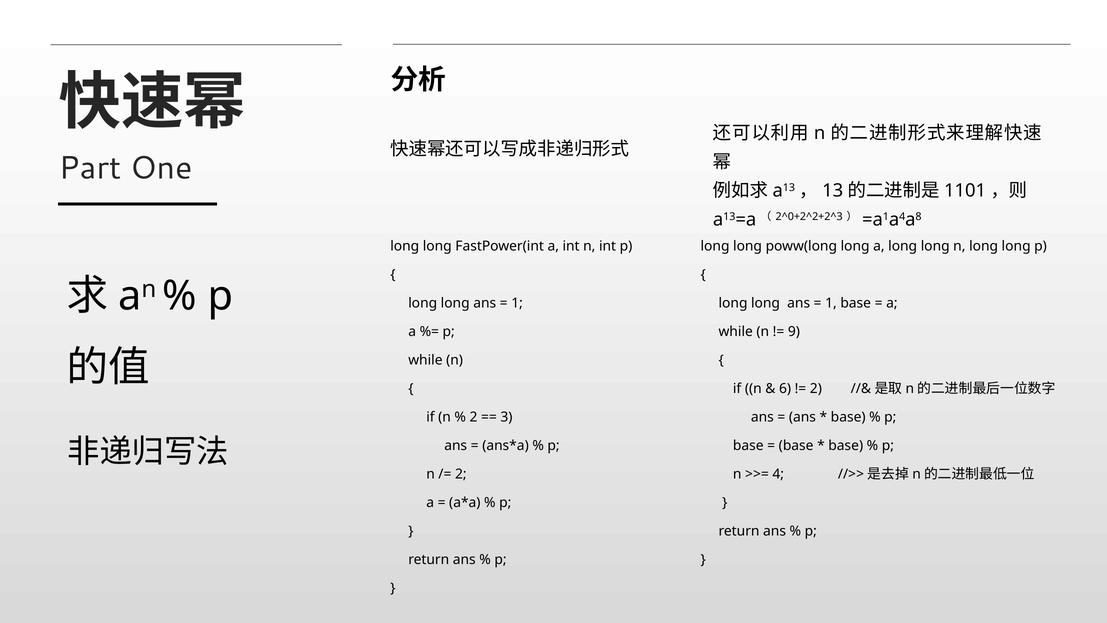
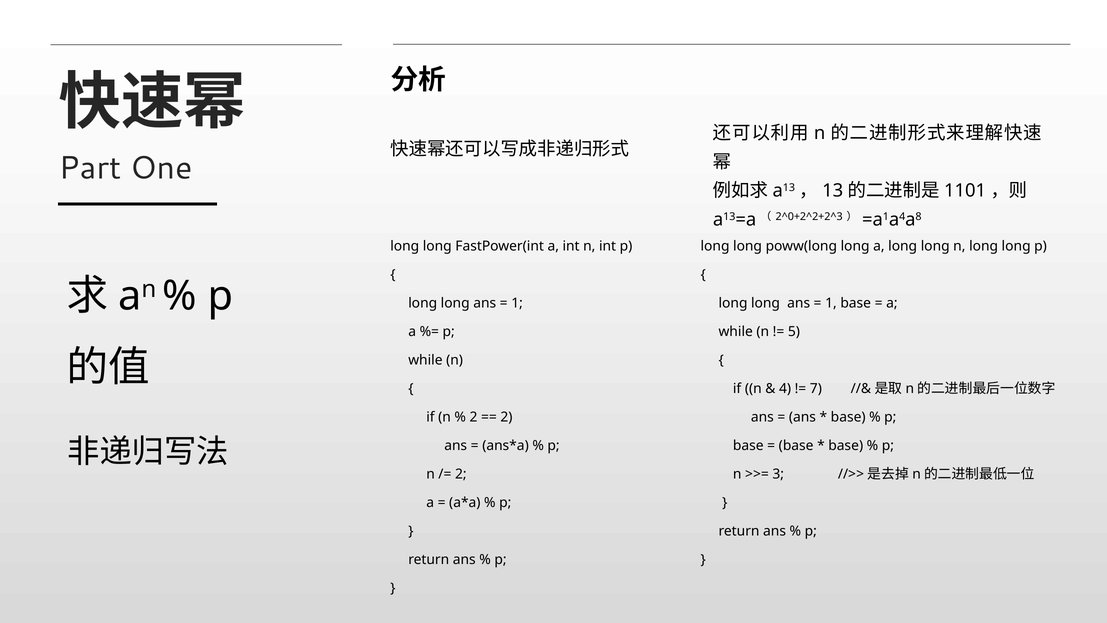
9: 9 -> 5
6: 6 -> 4
2 at (816, 388): 2 -> 7
3 at (506, 417): 3 -> 2
4: 4 -> 3
